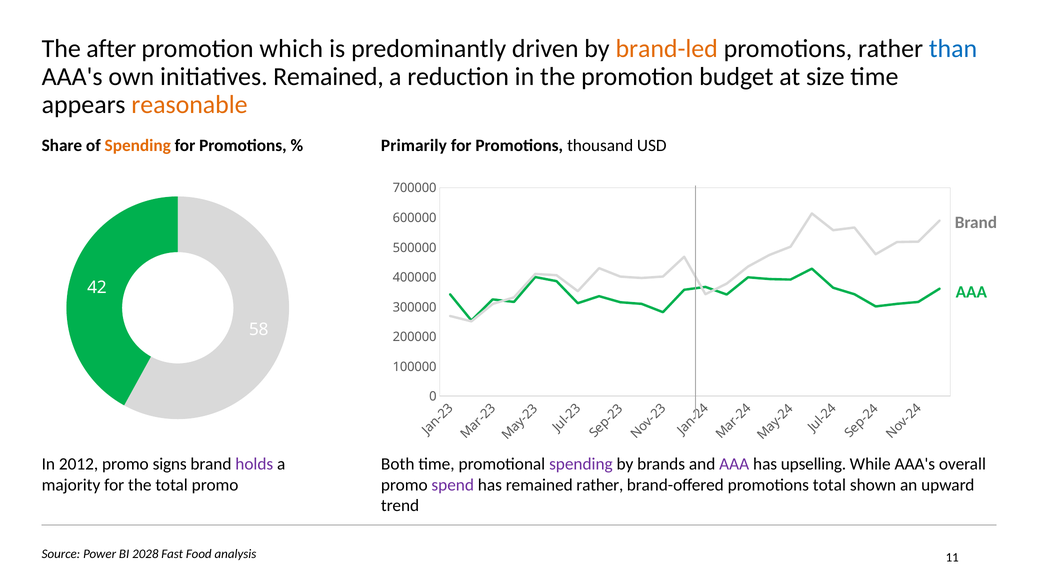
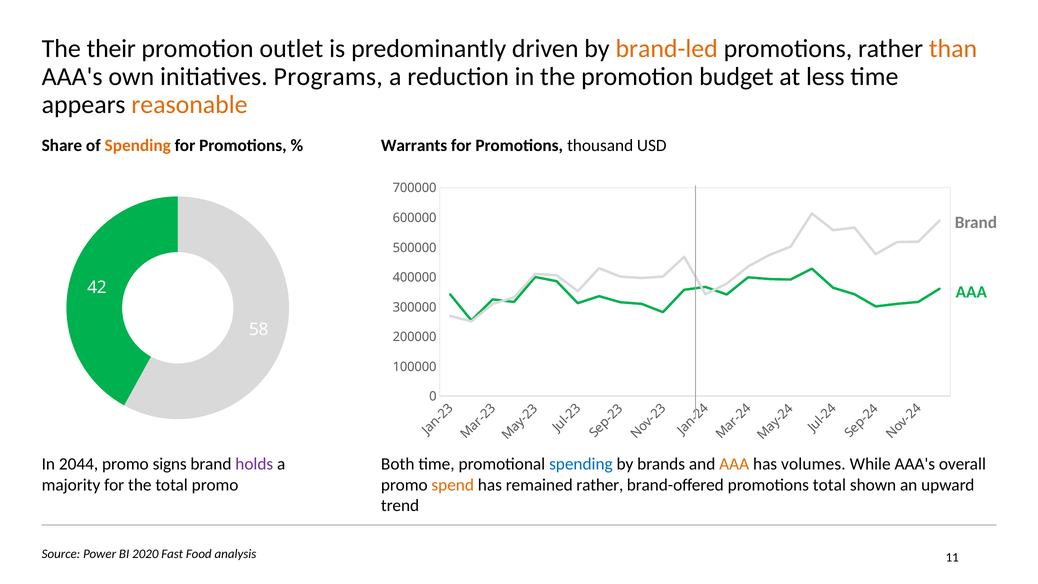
after: after -> their
which: which -> outlet
than colour: blue -> orange
initiatives Remained: Remained -> Programs
size: size -> less
Primarily: Primarily -> Warrants
spending at (581, 464) colour: purple -> blue
AAA at (734, 464) colour: purple -> orange
upselling: upselling -> volumes
2012: 2012 -> 2044
spend colour: purple -> orange
2028: 2028 -> 2020
